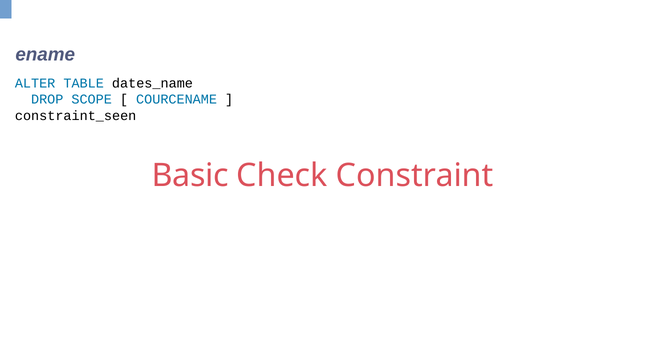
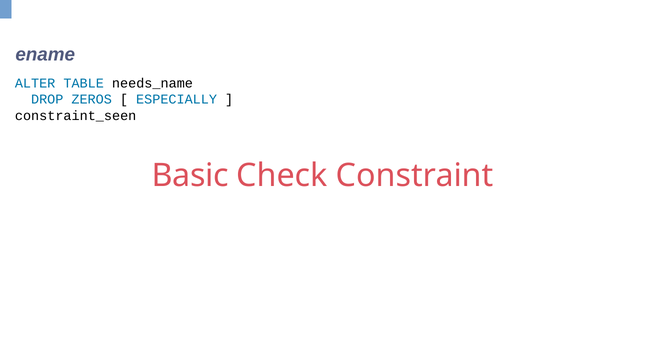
dates_name: dates_name -> needs_name
SCOPE: SCOPE -> ZEROS
COURCENAME: COURCENAME -> ESPECIALLY
